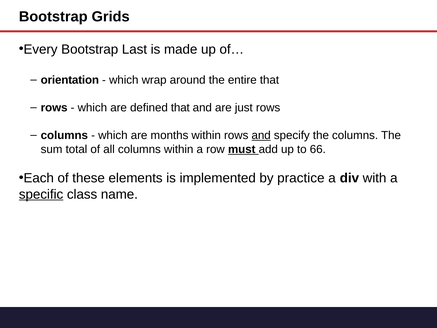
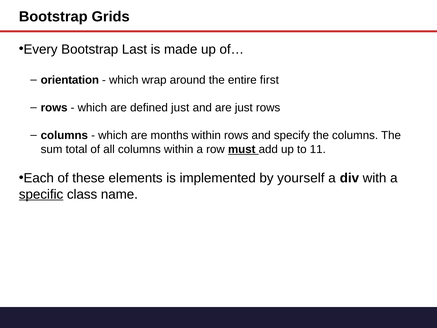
entire that: that -> first
defined that: that -> just
and at (261, 135) underline: present -> none
66: 66 -> 11
practice: practice -> yourself
